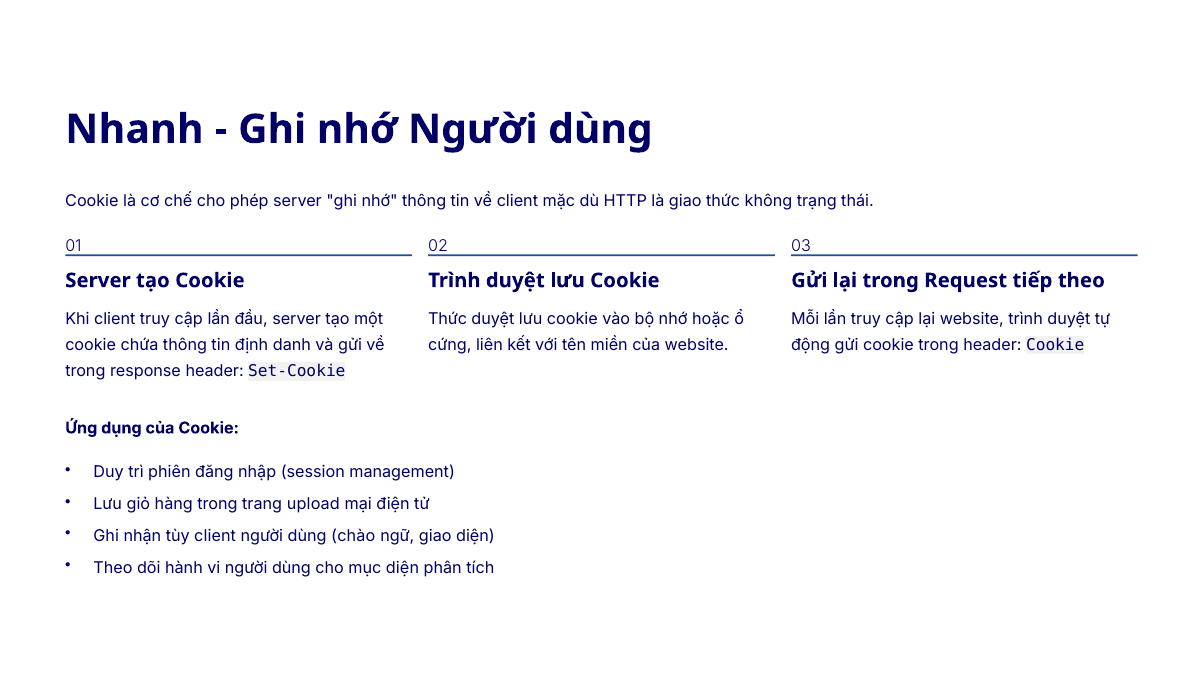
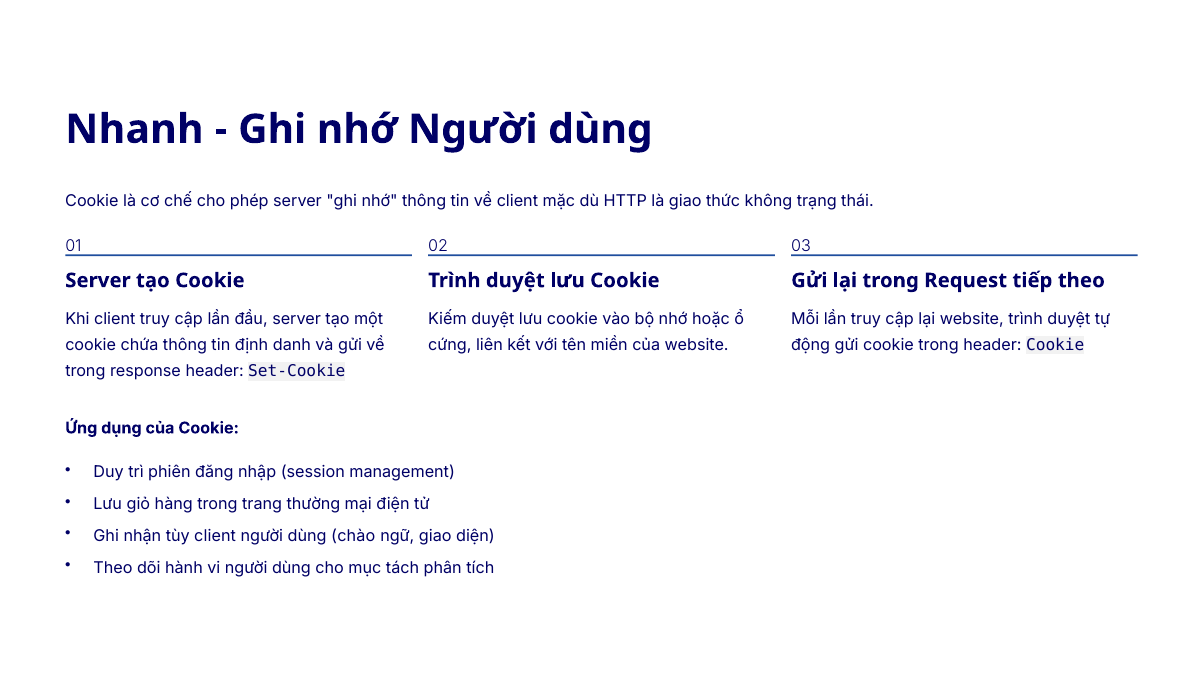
Thức at (448, 319): Thức -> Kiếm
upload: upload -> thường
mục diện: diện -> tách
